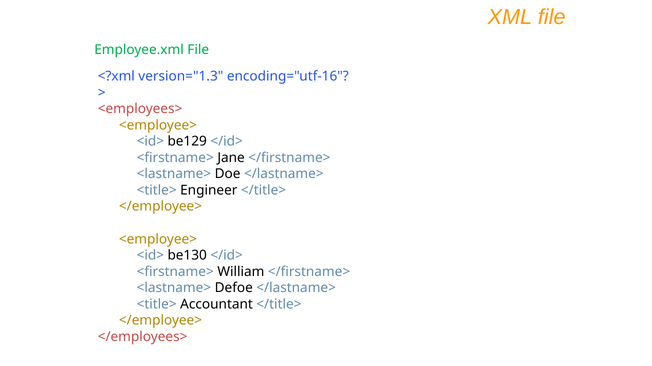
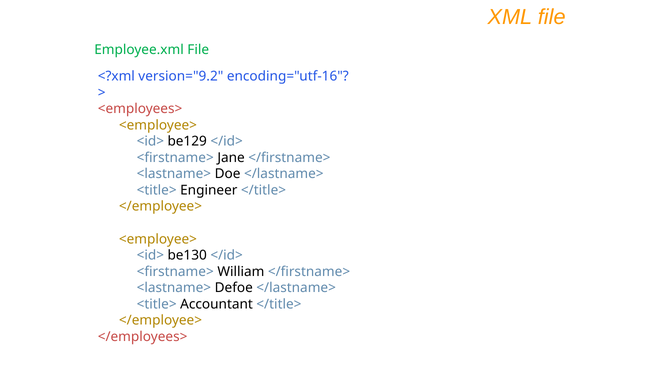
version="1.3: version="1.3 -> version="9.2
